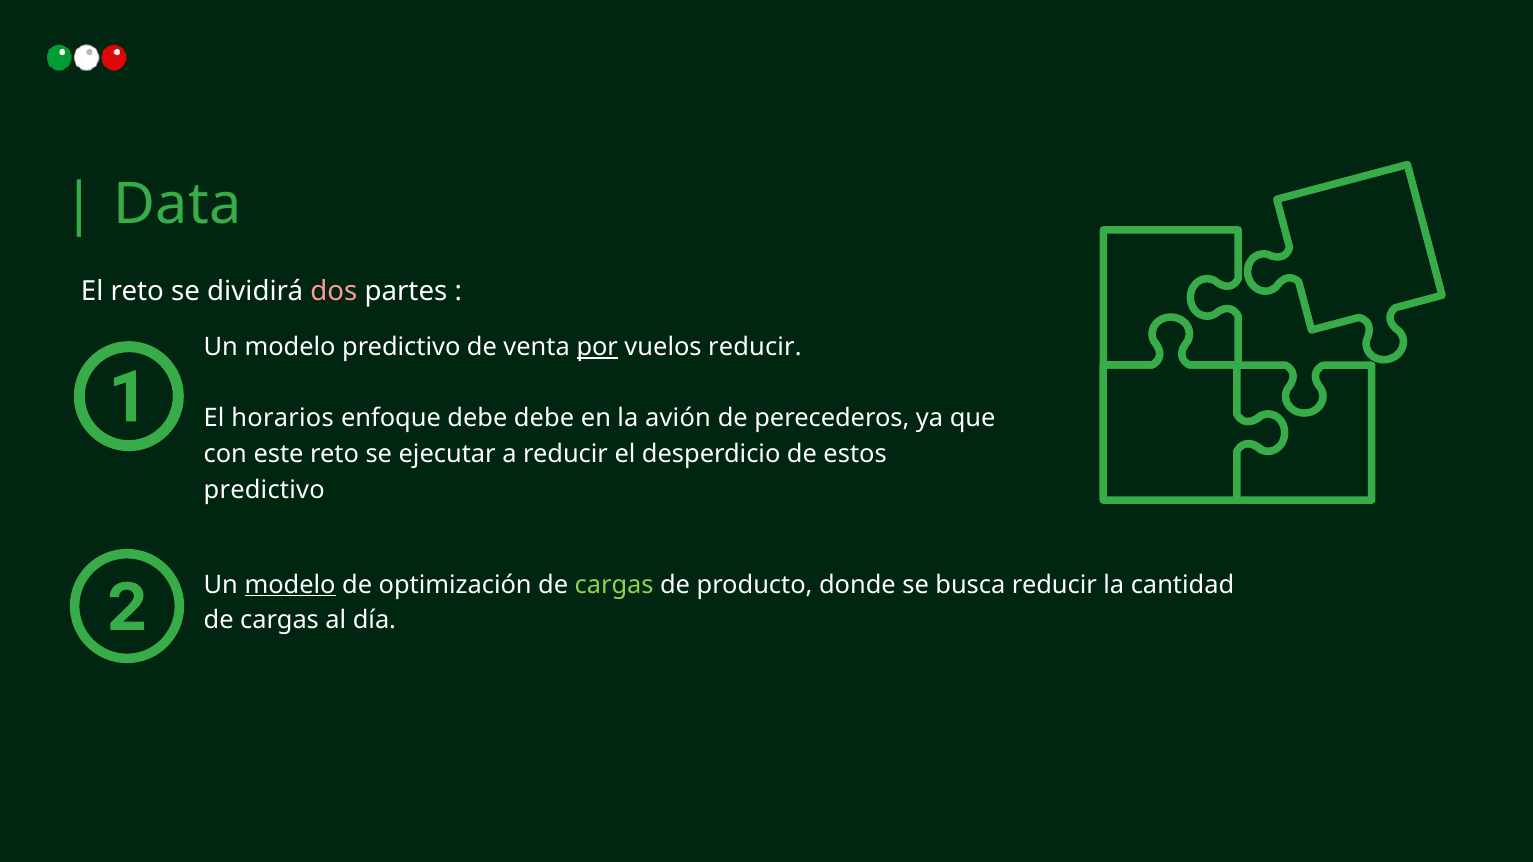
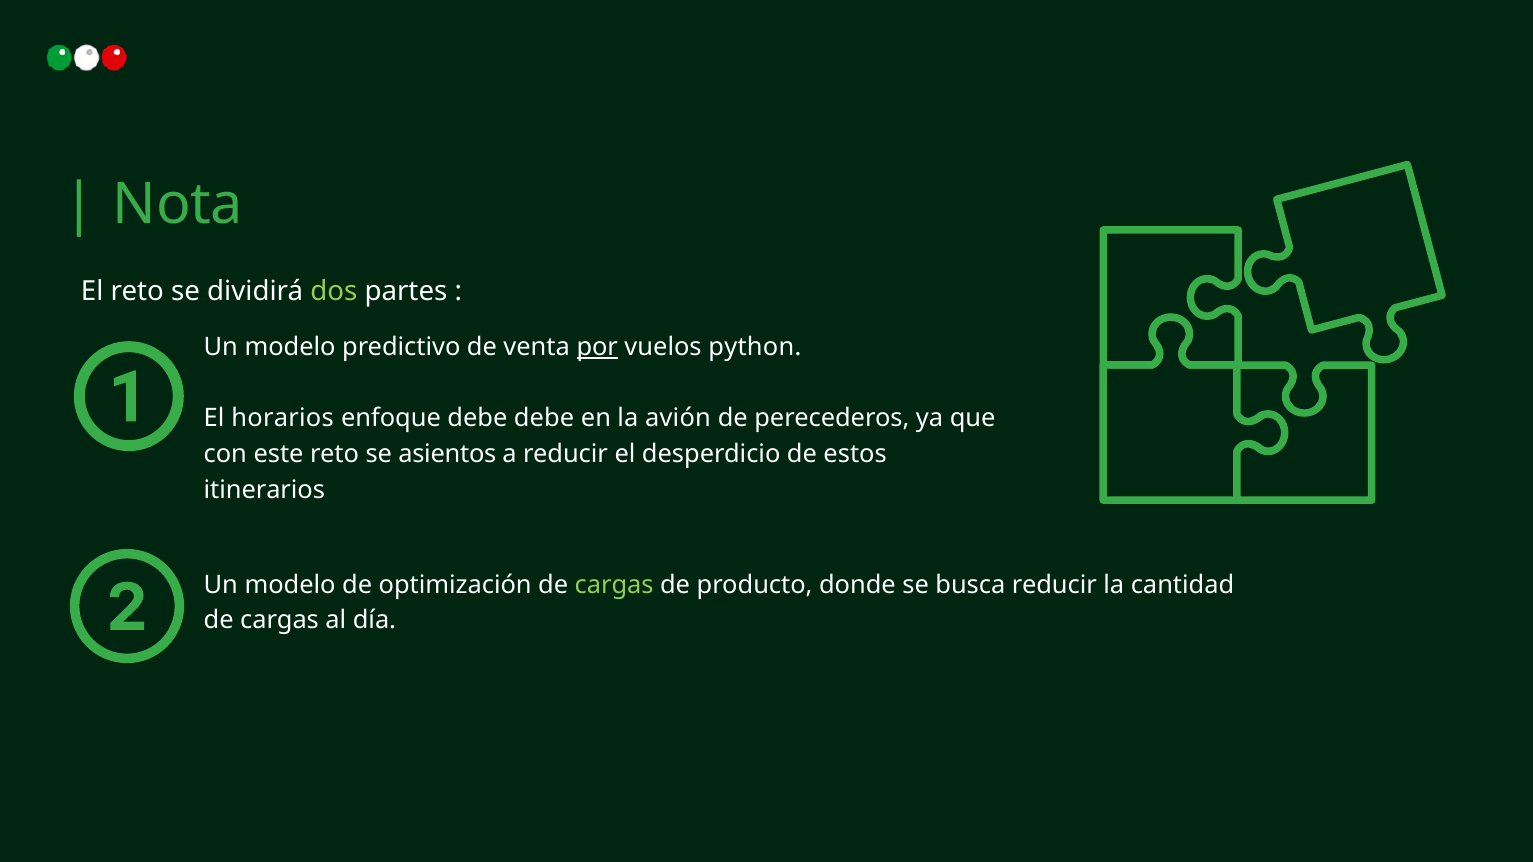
Data: Data -> Nota
dos colour: pink -> light green
vuelos reducir: reducir -> python
ejecutar: ejecutar -> asientos
predictivo at (264, 490): predictivo -> itinerarios
modelo at (290, 585) underline: present -> none
